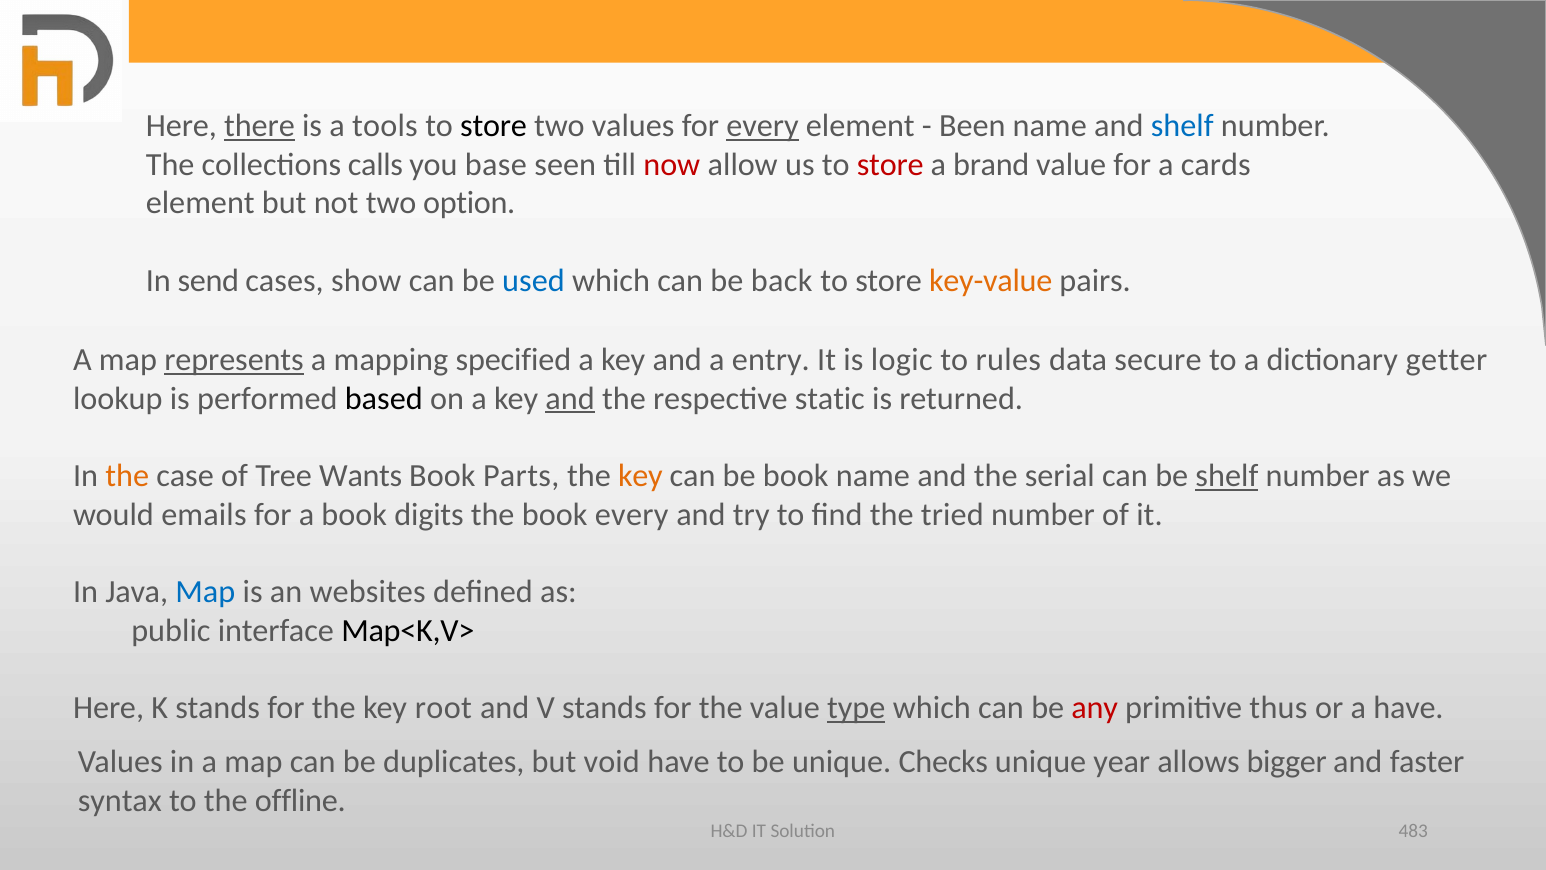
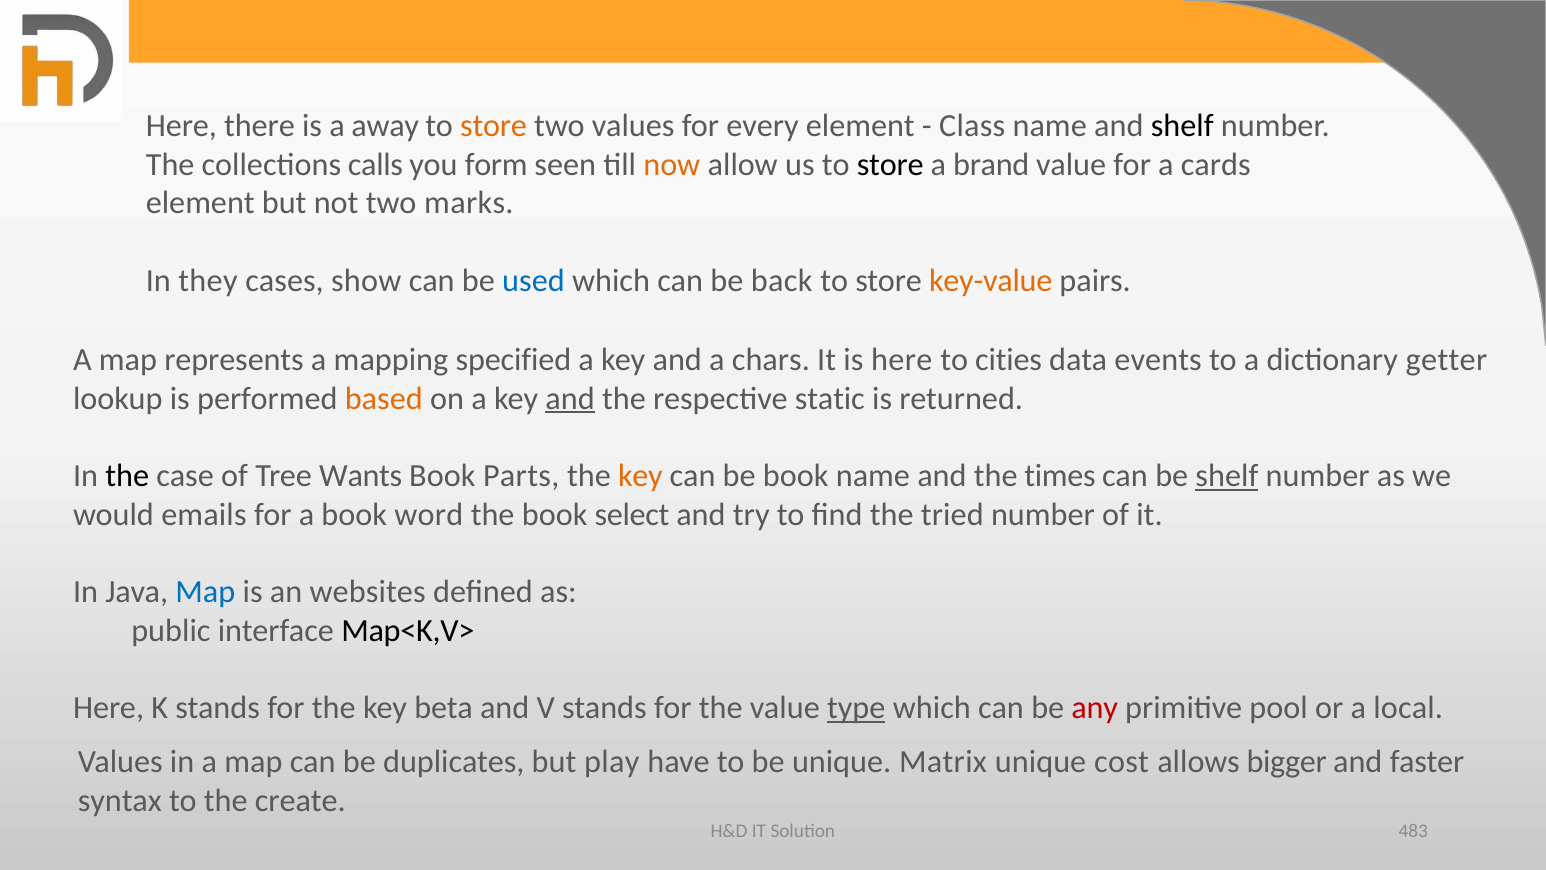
there underline: present -> none
tools: tools -> away
store at (494, 126) colour: black -> orange
every at (762, 126) underline: present -> none
Been: Been -> Class
shelf at (1182, 126) colour: blue -> black
base: base -> form
now colour: red -> orange
store at (890, 164) colour: red -> black
option: option -> marks
send: send -> they
represents underline: present -> none
entry: entry -> chars
is logic: logic -> here
rules: rules -> cities
secure: secure -> events
based colour: black -> orange
the at (127, 476) colour: orange -> black
serial: serial -> times
digits: digits -> word
book every: every -> select
root: root -> beta
thus: thus -> pool
a have: have -> local
void: void -> play
Checks: Checks -> Matrix
year: year -> cost
offline: offline -> create
